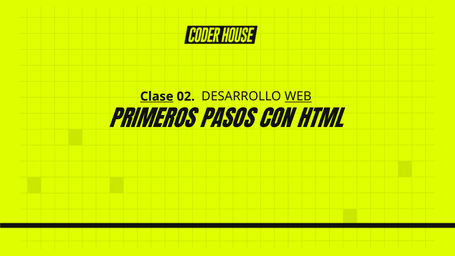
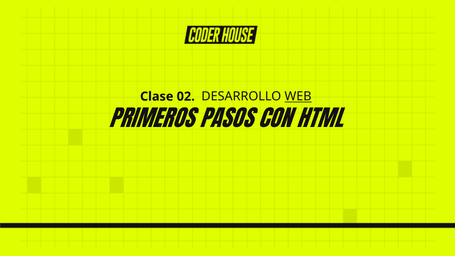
Clase underline: present -> none
